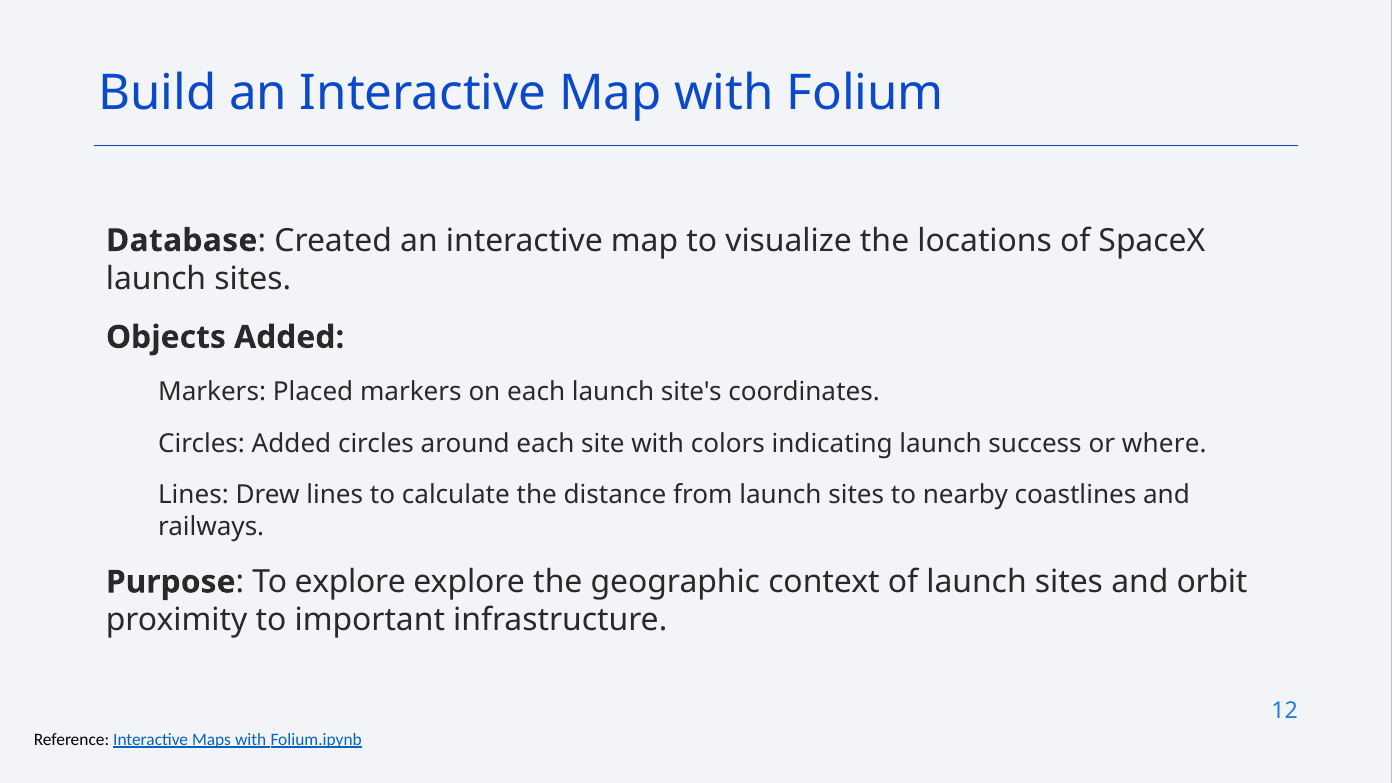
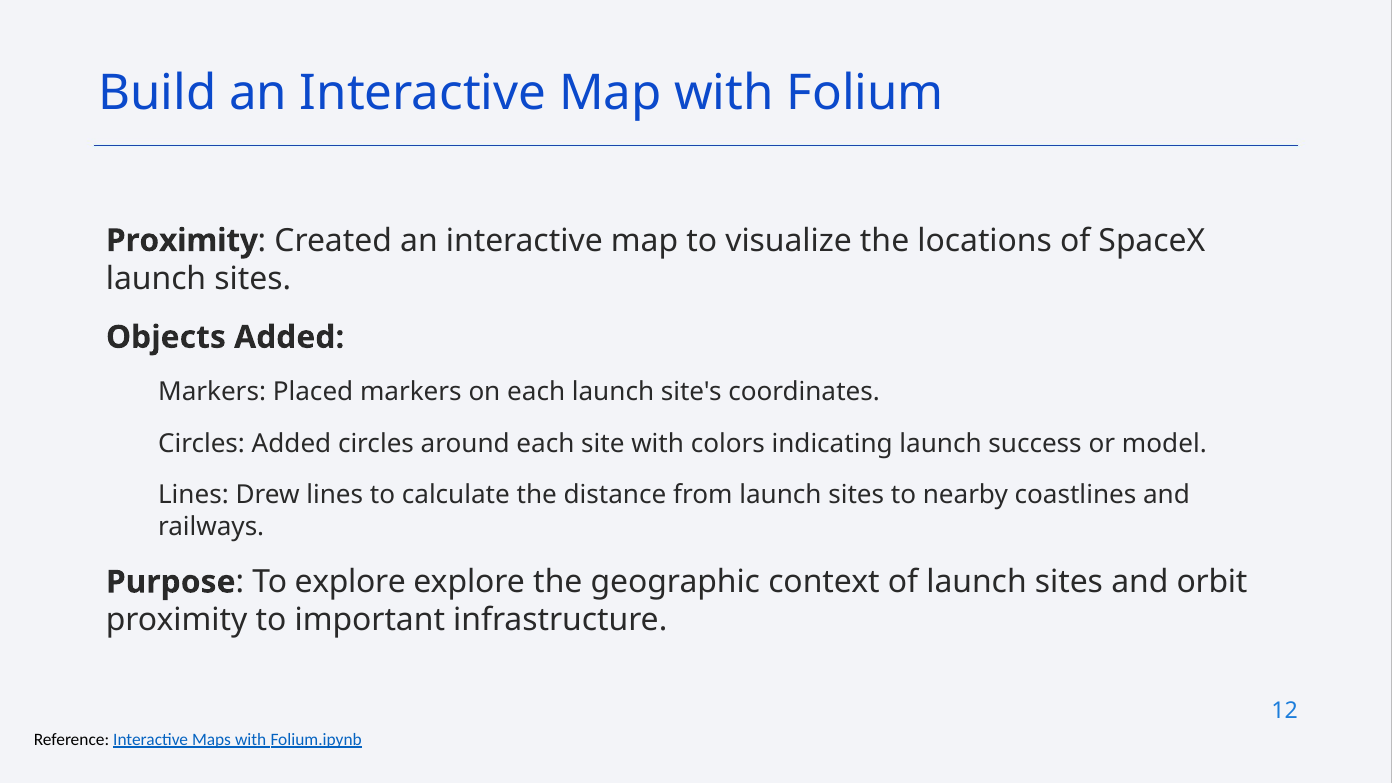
Database at (182, 241): Database -> Proximity
where: where -> model
